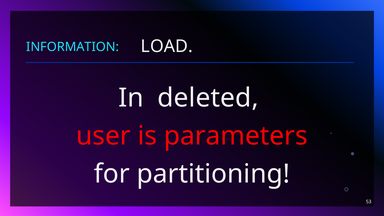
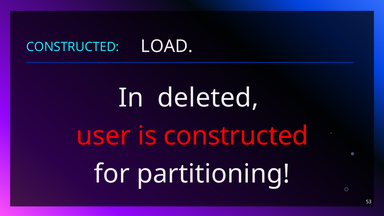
INFORMATION at (73, 47): INFORMATION -> CONSTRUCTED
is parameters: parameters -> constructed
